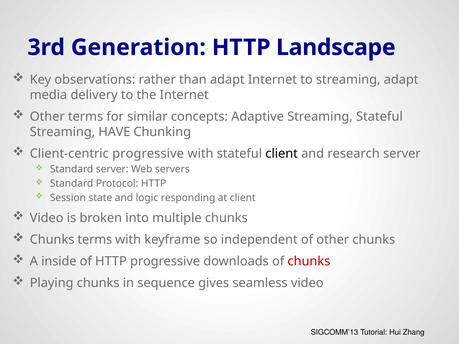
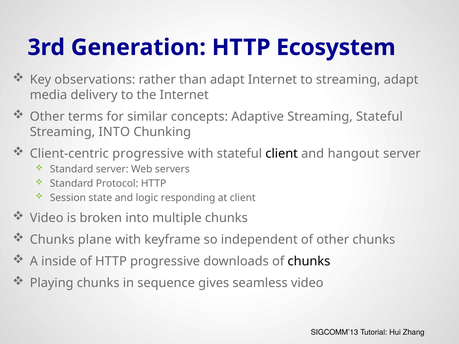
Landscape: Landscape -> Ecosystem
Streaming HAVE: HAVE -> INTO
research: research -> hangout
Chunks terms: terms -> plane
chunks at (309, 262) colour: red -> black
